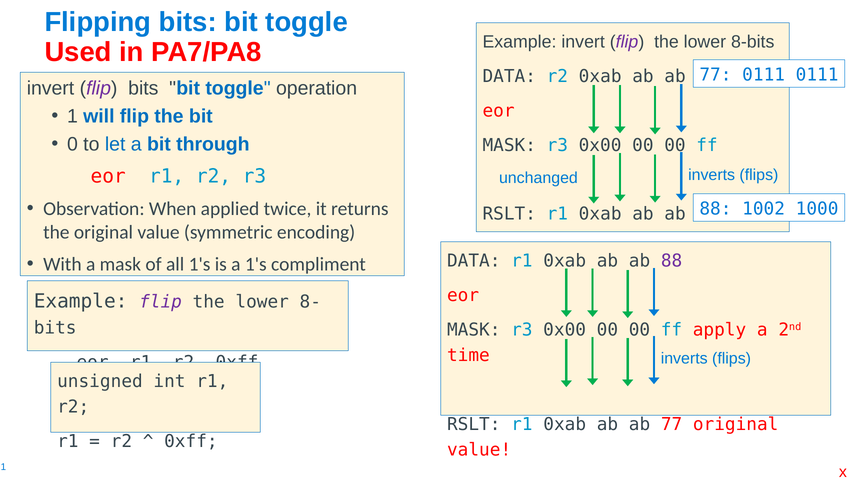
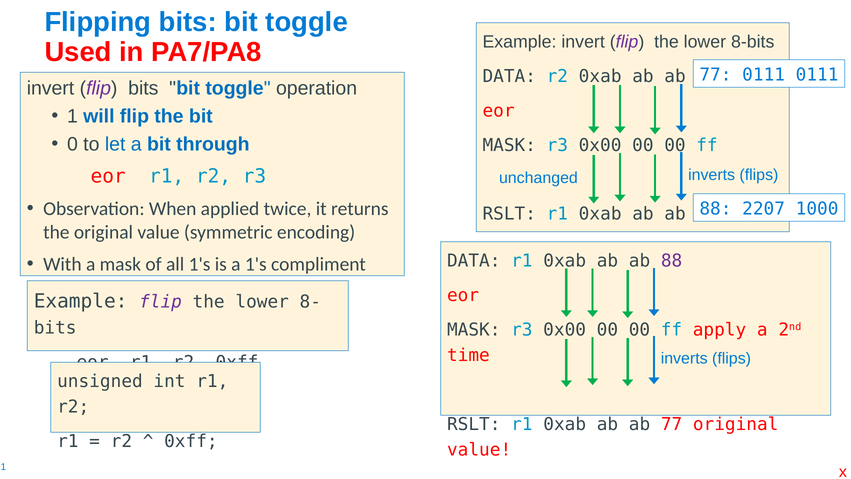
1002: 1002 -> 2207
